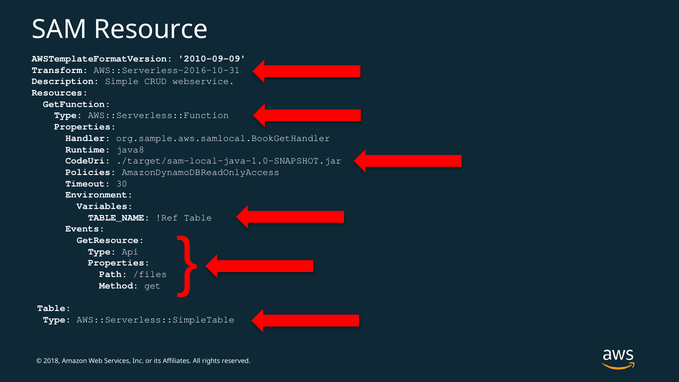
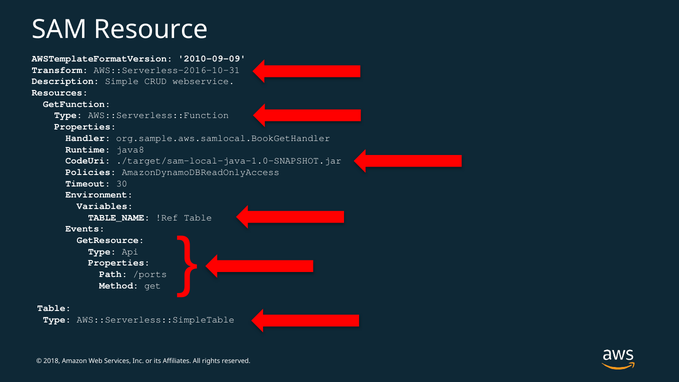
/files: /files -> /ports
